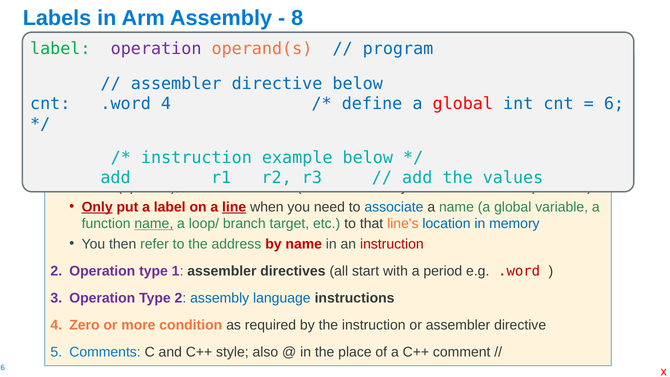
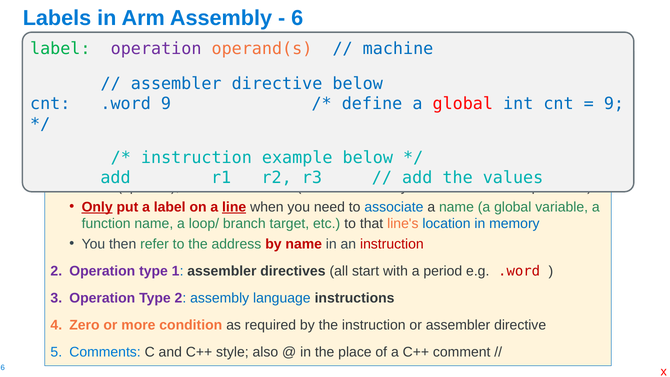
8: 8 -> 6
program: program -> machine
.word 4: 4 -> 9
6 at (614, 104): 6 -> 9
name at (154, 224) underline: present -> none
